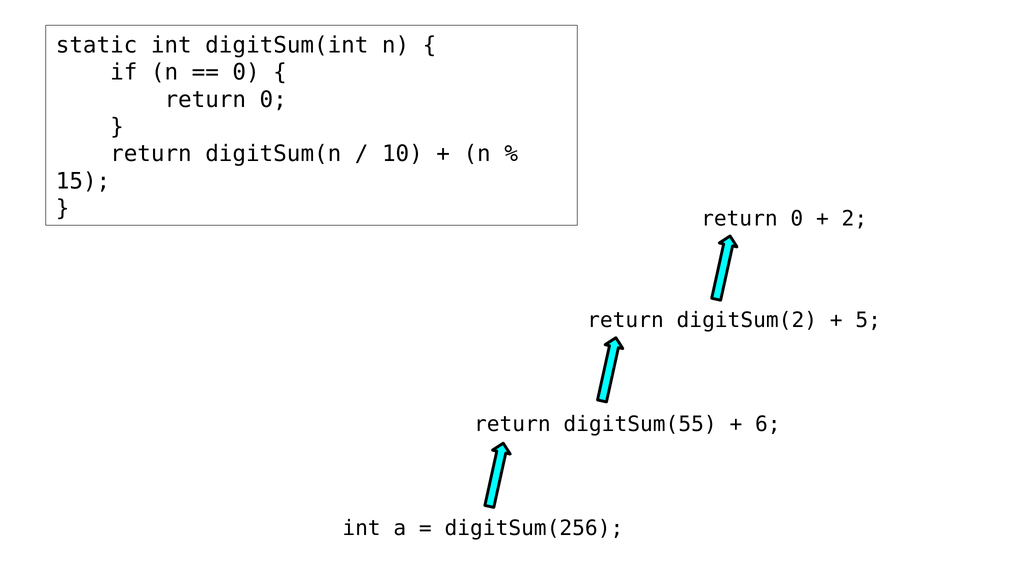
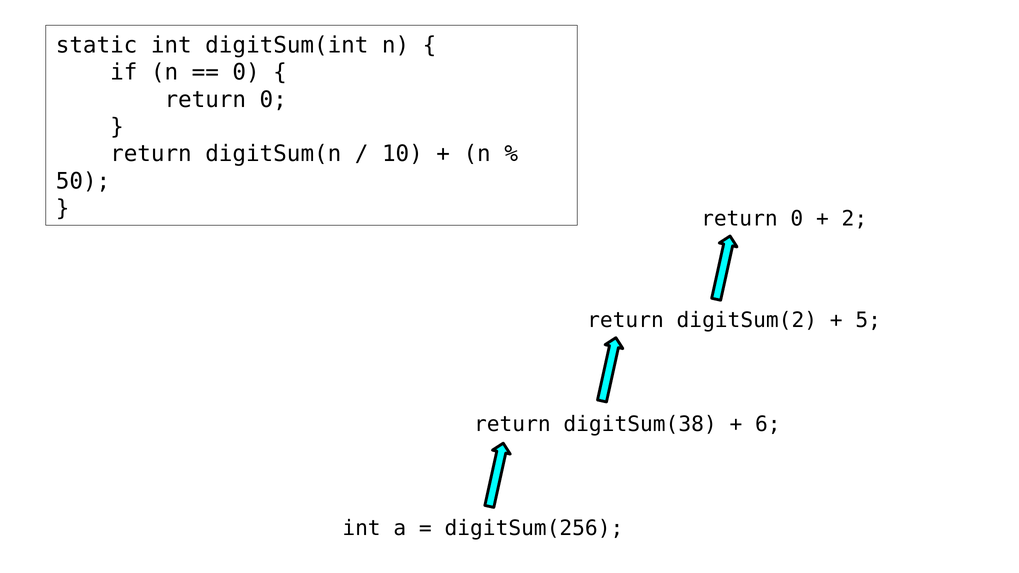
15: 15 -> 50
digitSum(55: digitSum(55 -> digitSum(38
